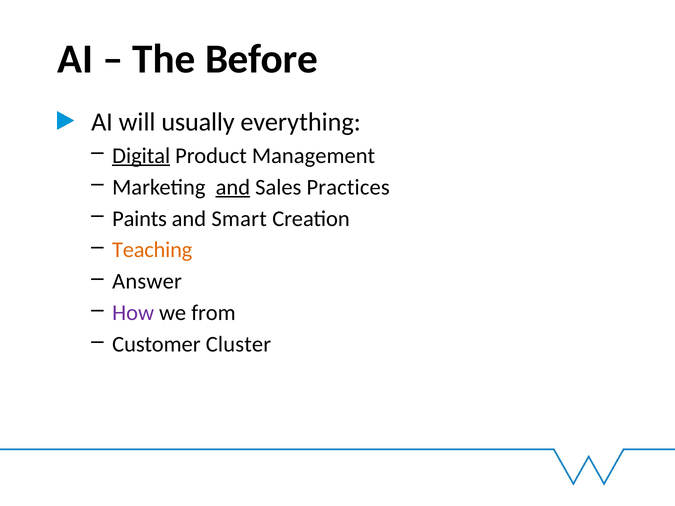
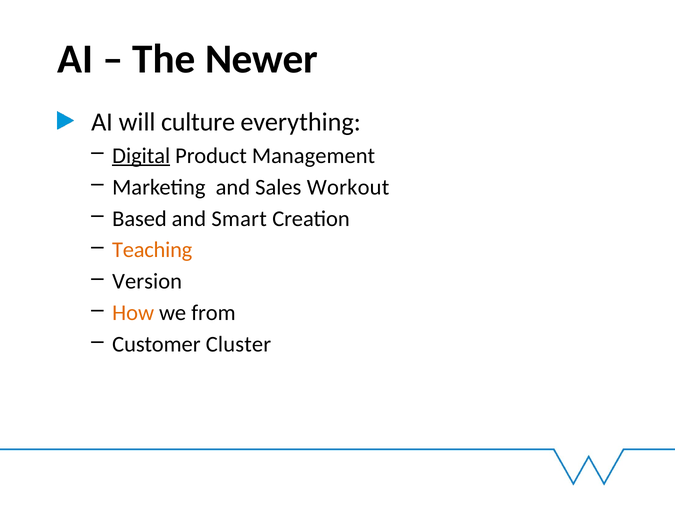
Before: Before -> Newer
usually: usually -> culture
and at (233, 187) underline: present -> none
Practices: Practices -> Workout
Paints: Paints -> Based
Answer: Answer -> Version
How colour: purple -> orange
